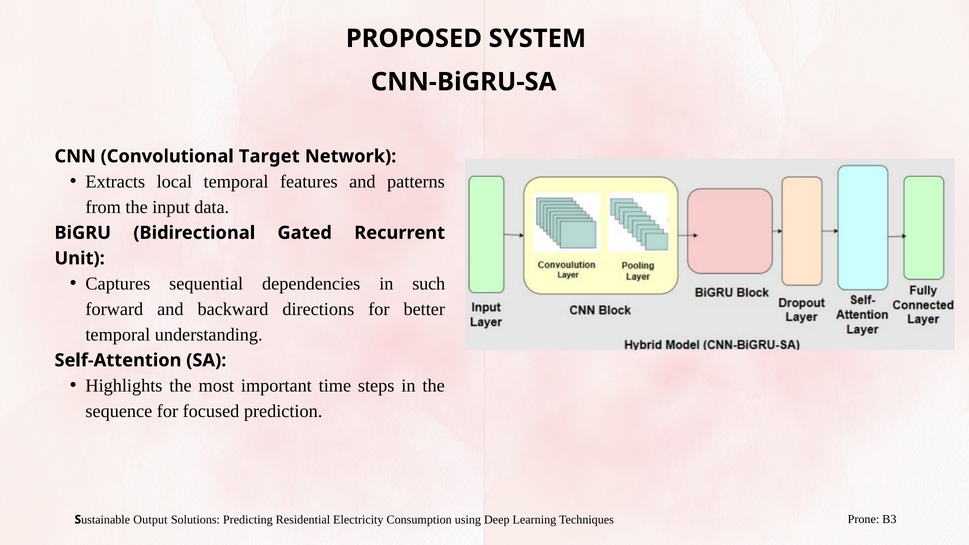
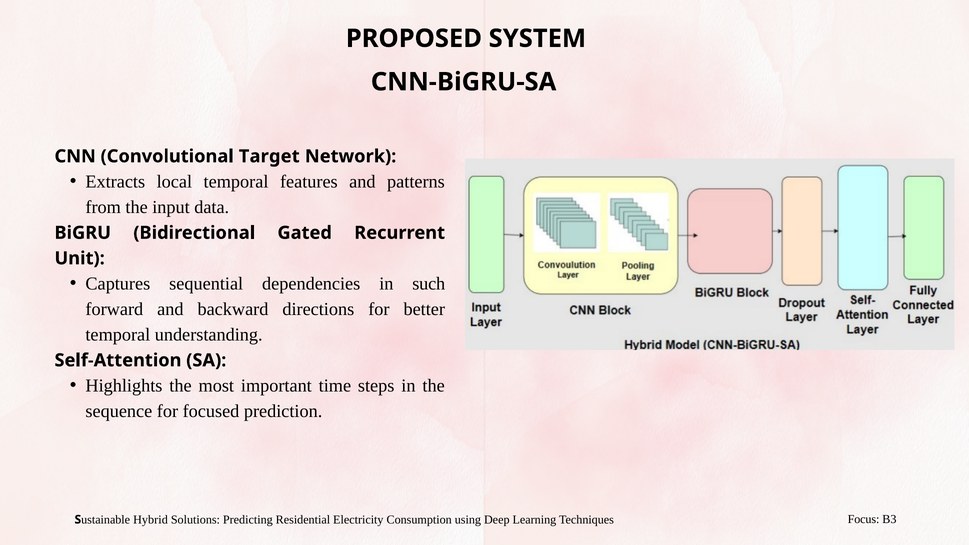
Prone: Prone -> Focus
Output: Output -> Hybrid
